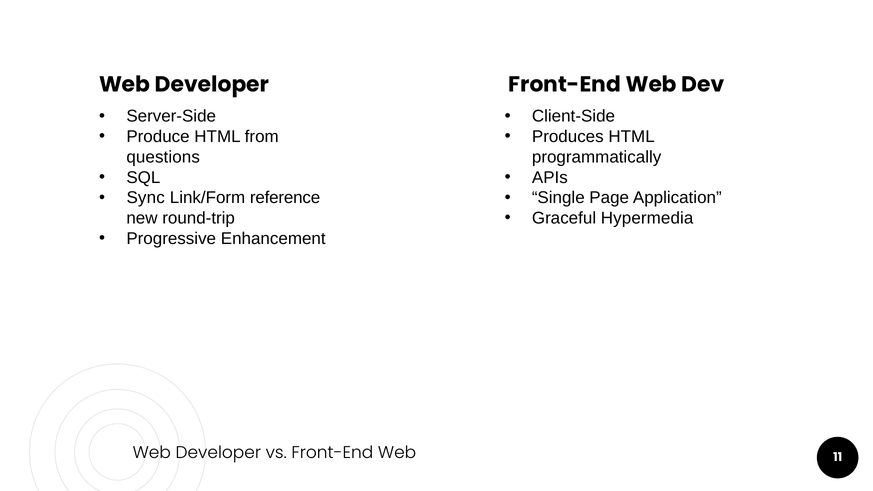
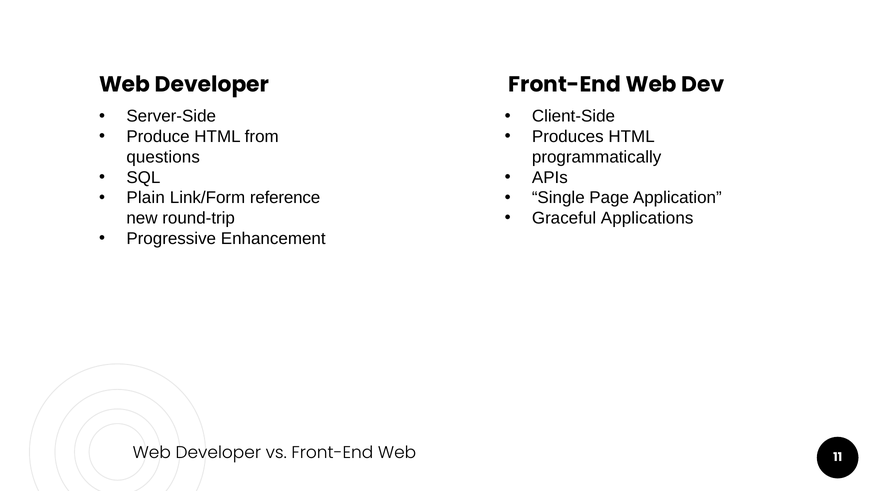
Sync: Sync -> Plain
Hypermedia: Hypermedia -> Applications
